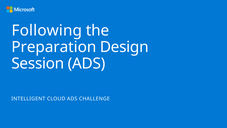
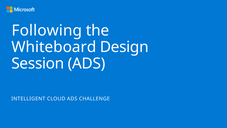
Preparation: Preparation -> Whiteboard
